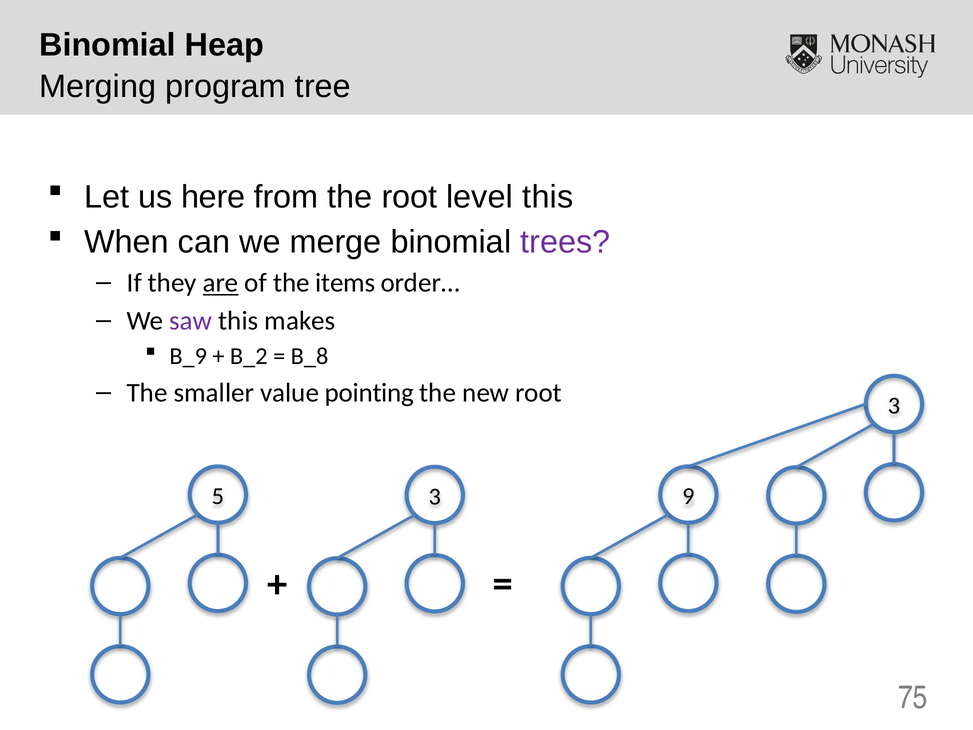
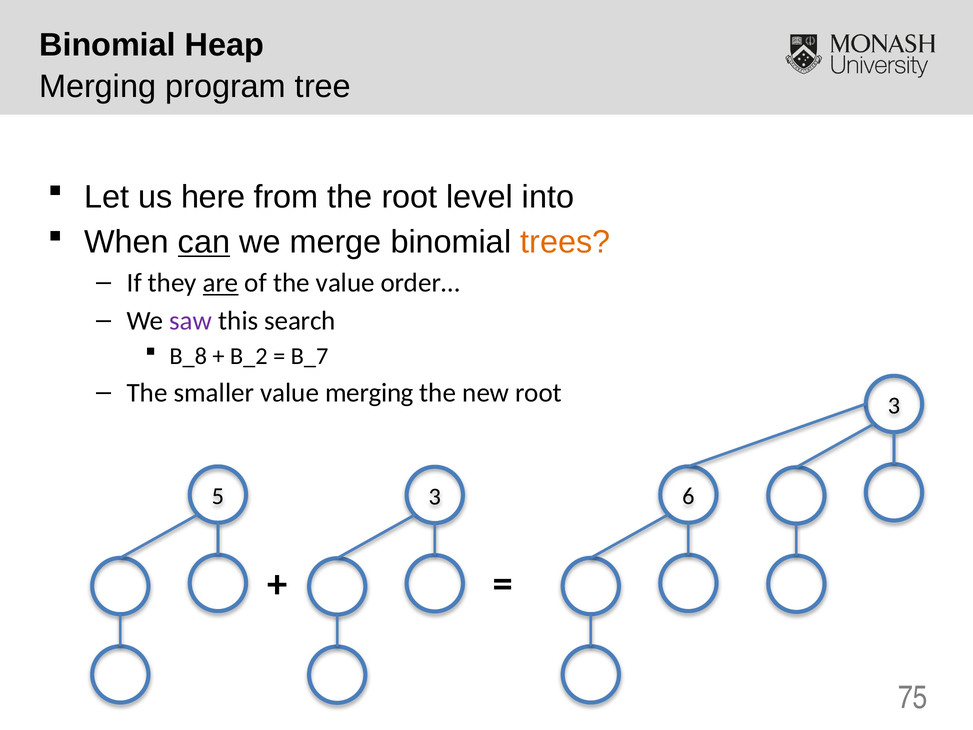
level this: this -> into
can underline: none -> present
trees colour: purple -> orange
the items: items -> value
makes: makes -> search
B_9: B_9 -> B_8
B_8: B_8 -> B_7
value pointing: pointing -> merging
9: 9 -> 6
